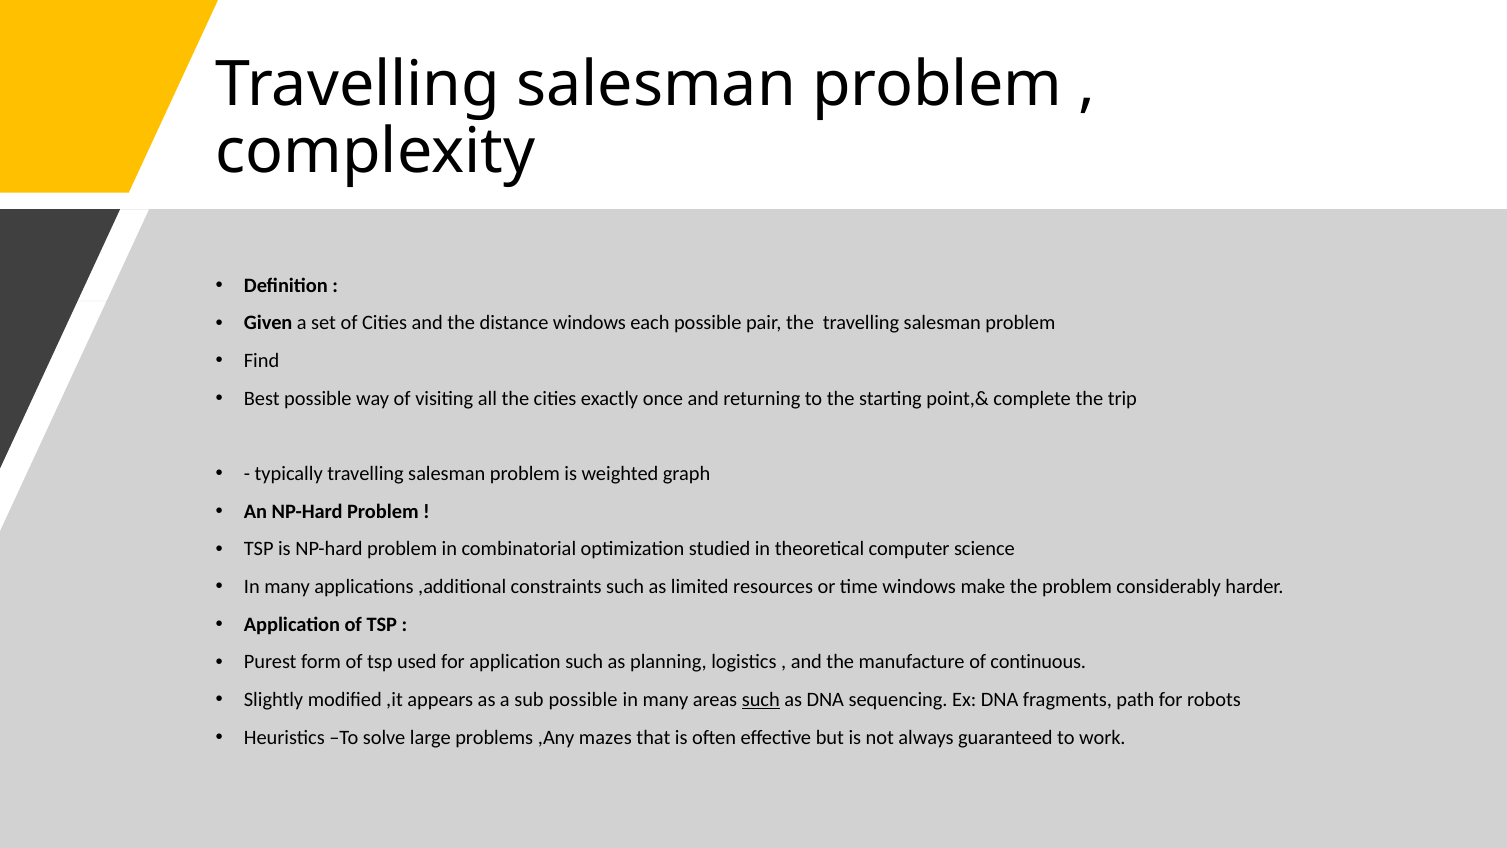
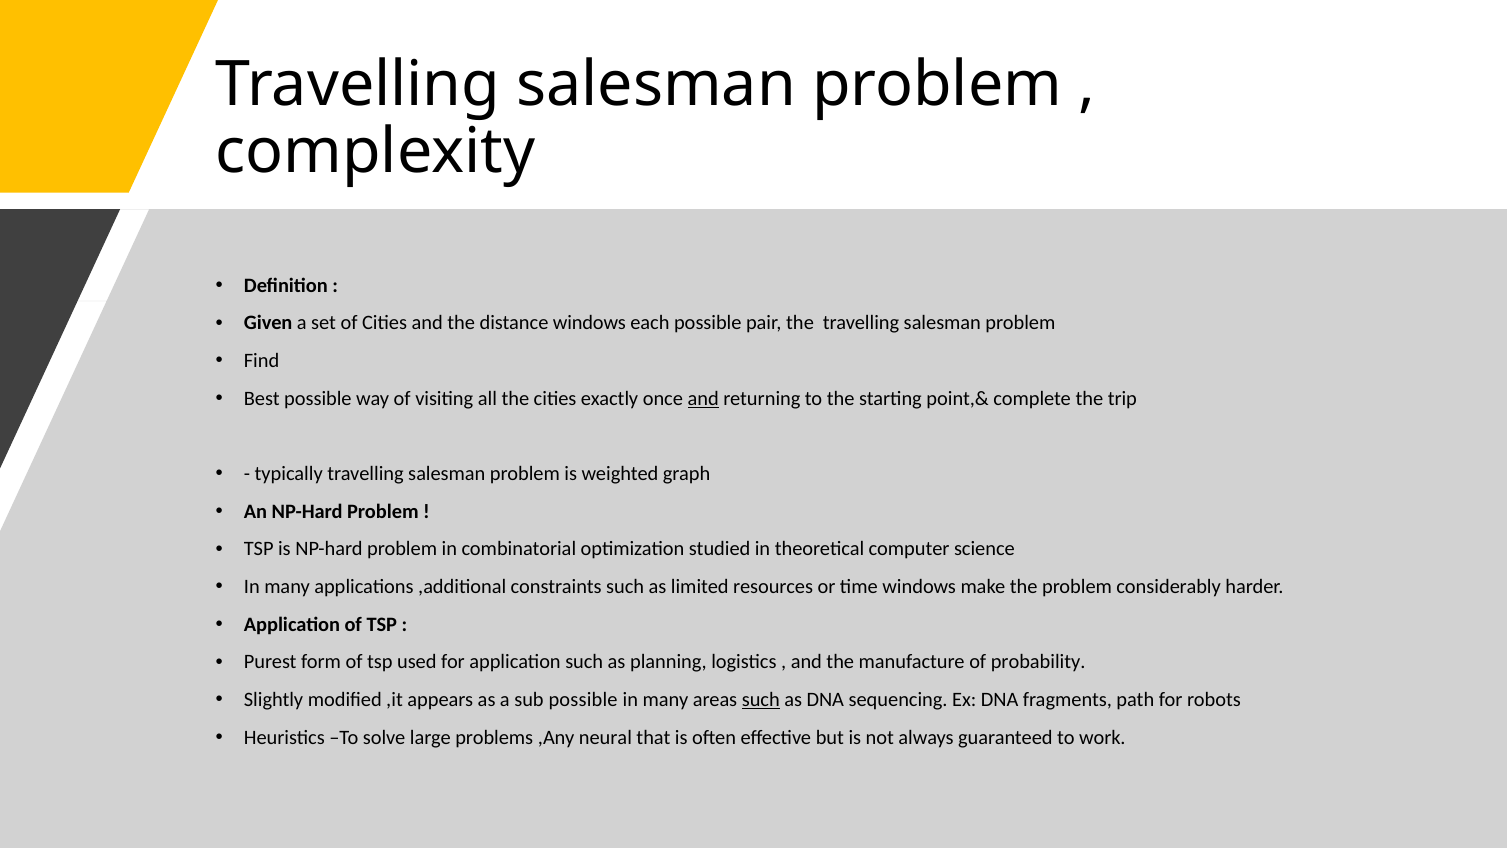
and at (703, 398) underline: none -> present
continuous: continuous -> probability
mazes: mazes -> neural
